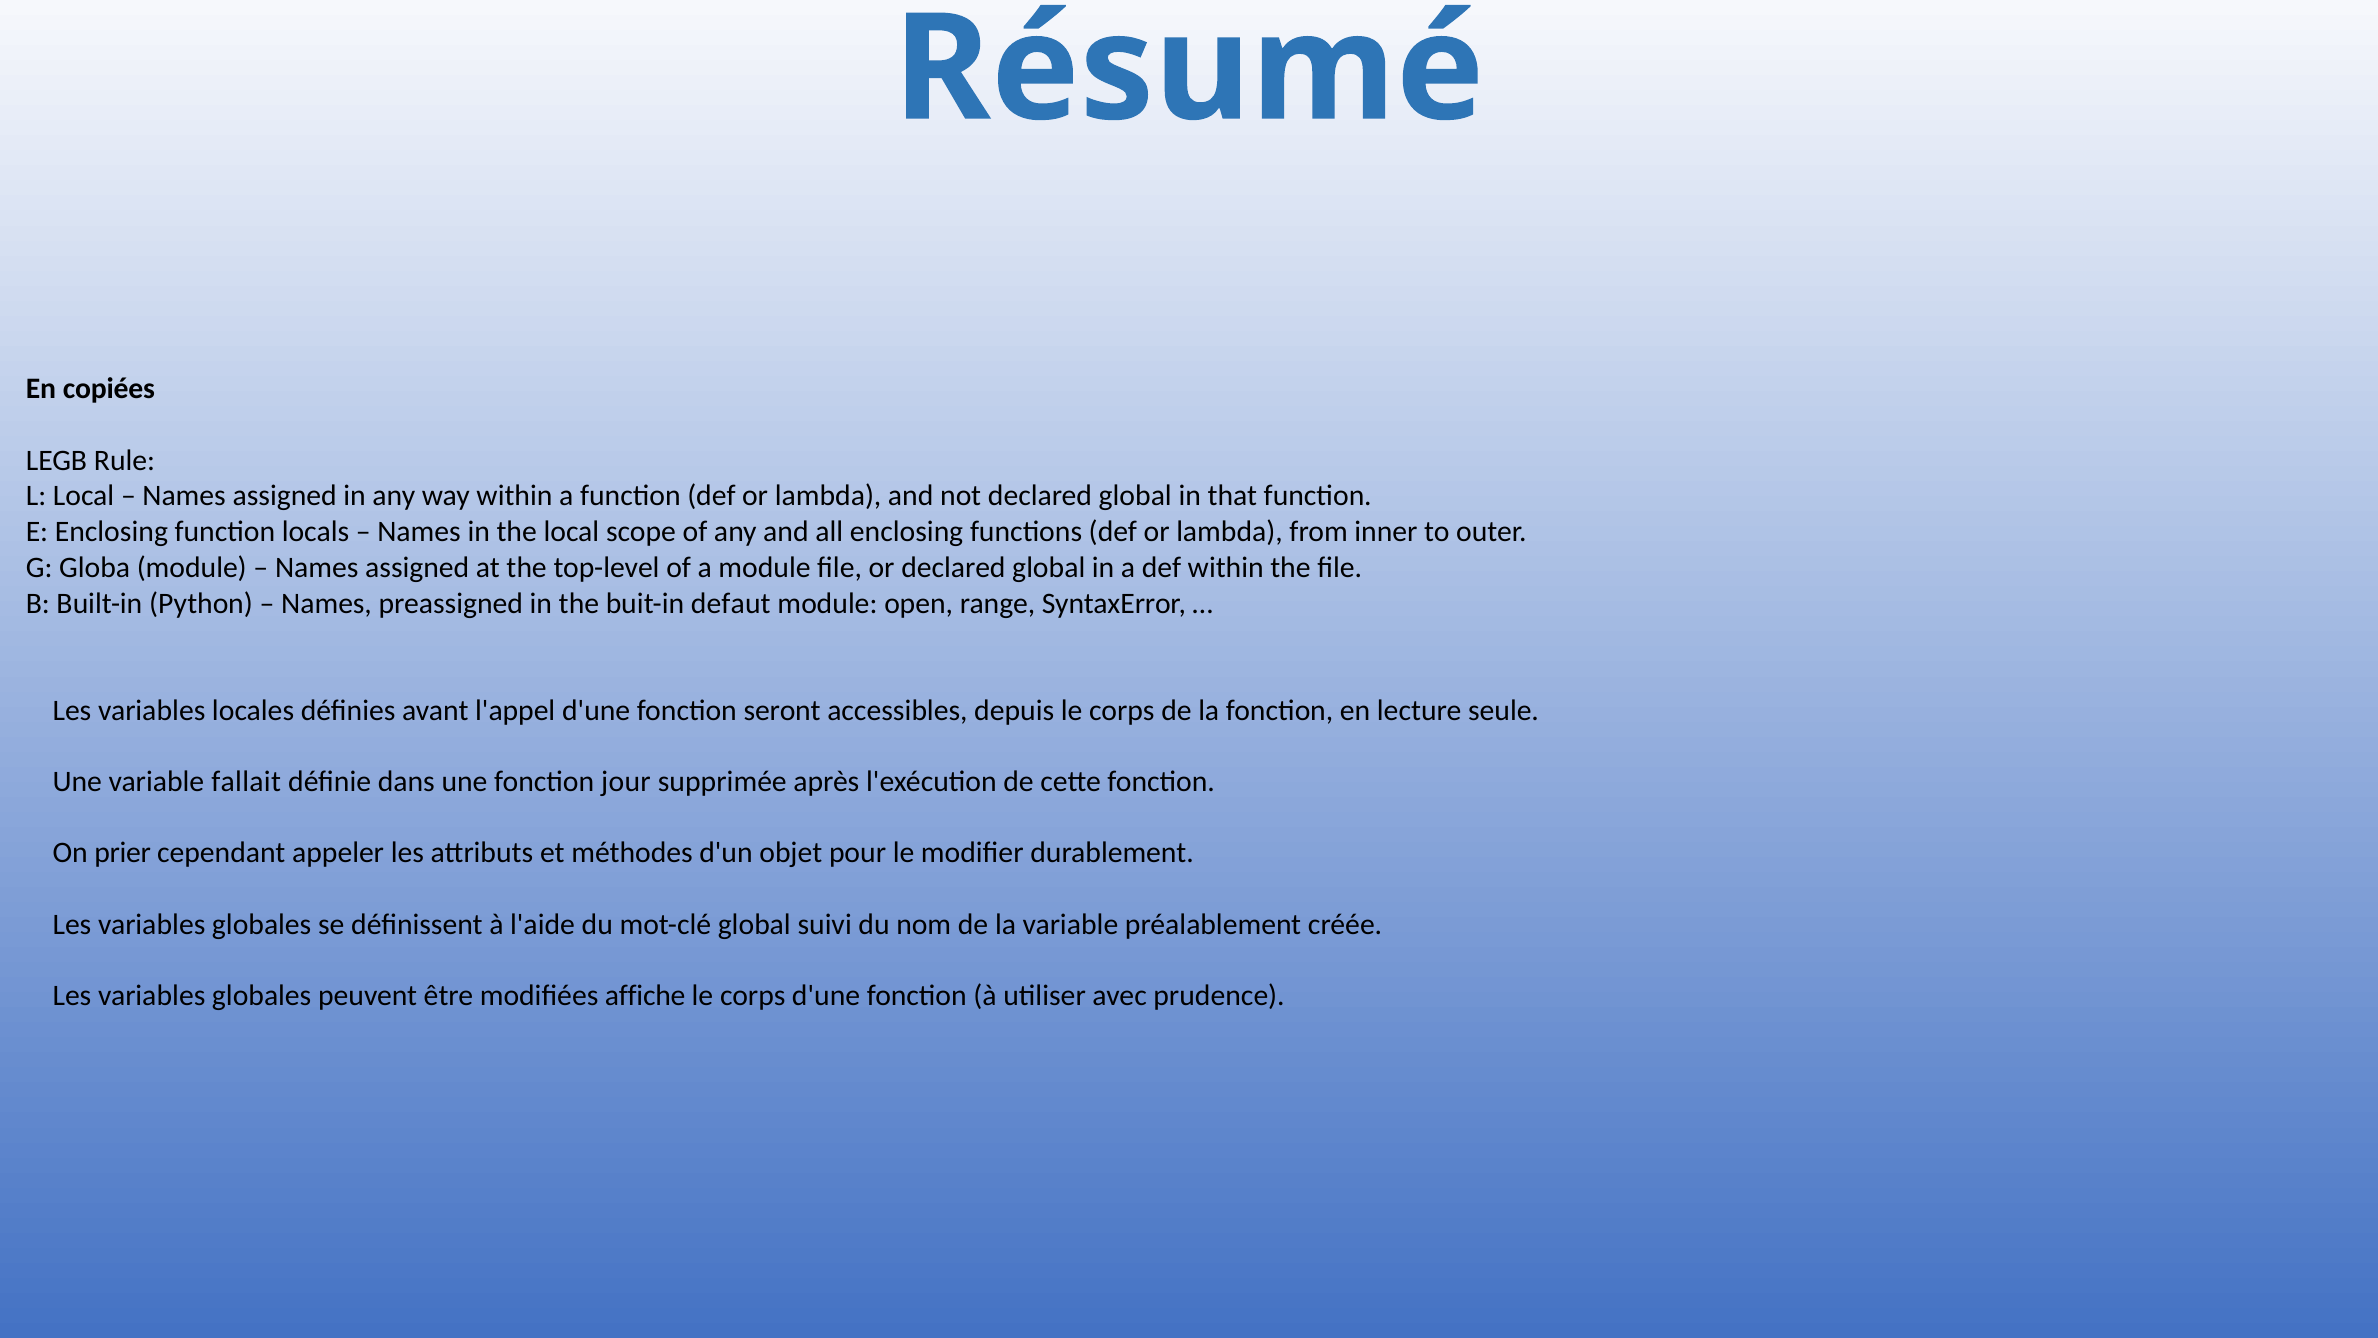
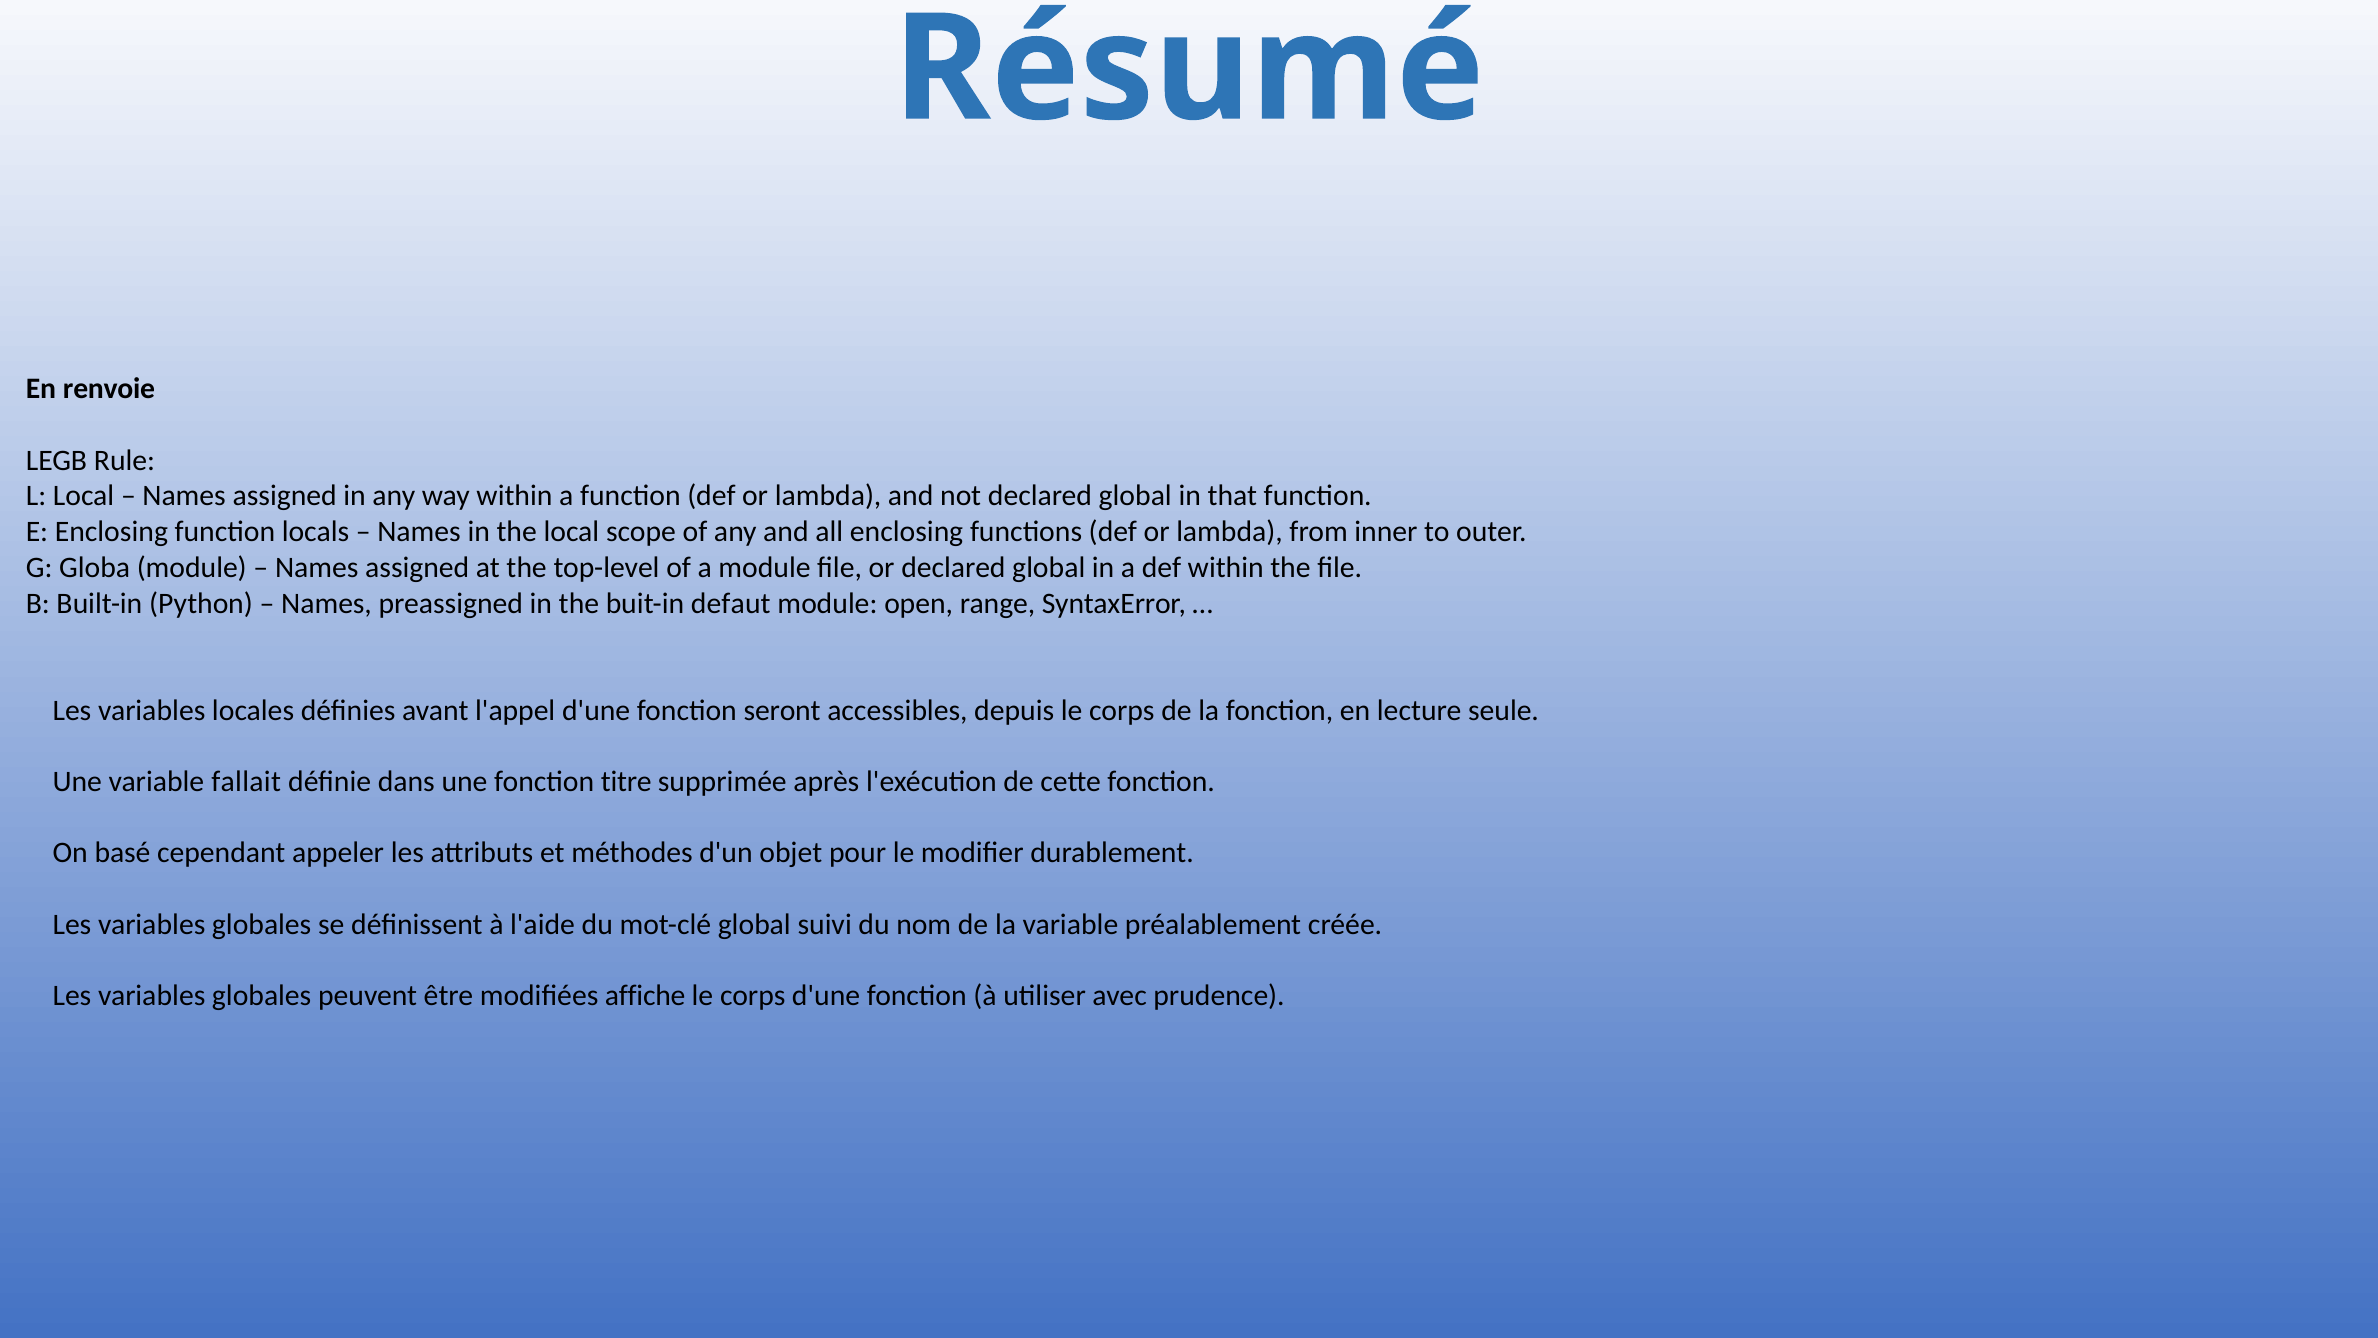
copiées: copiées -> renvoie
jour: jour -> titre
prier: prier -> basé
